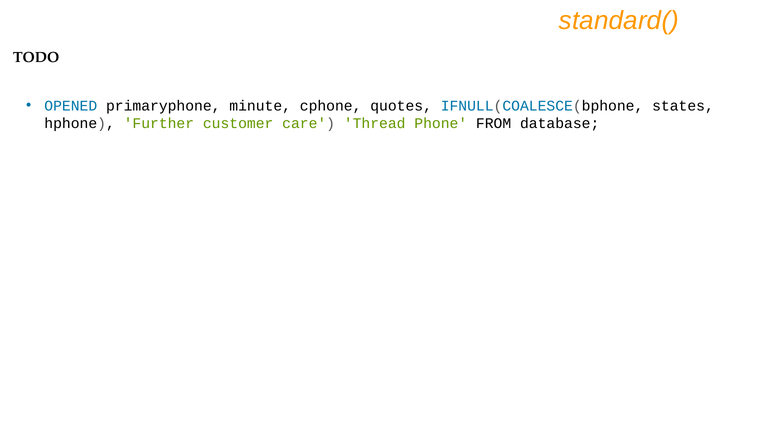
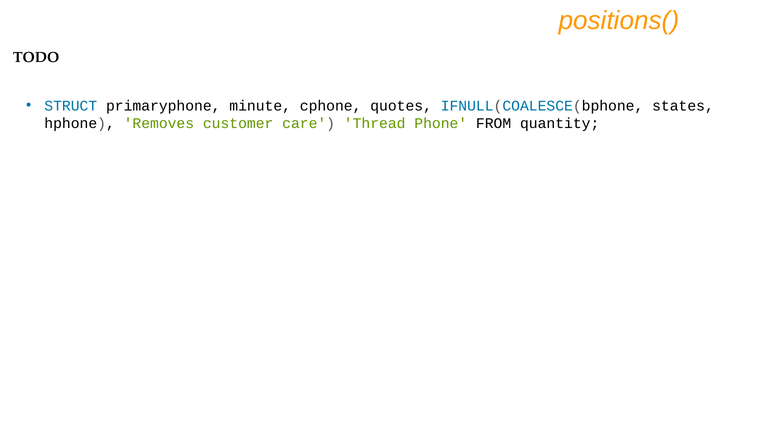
standard(: standard( -> positions(
OPENED: OPENED -> STRUCT
Further: Further -> Removes
database: database -> quantity
